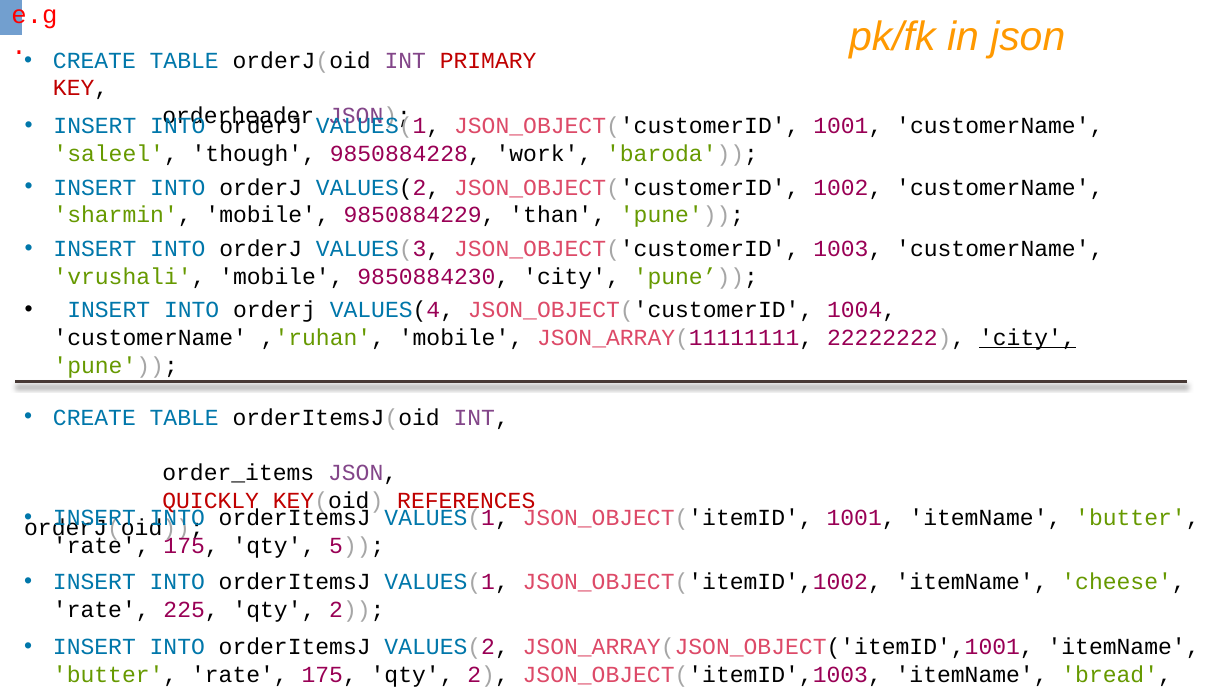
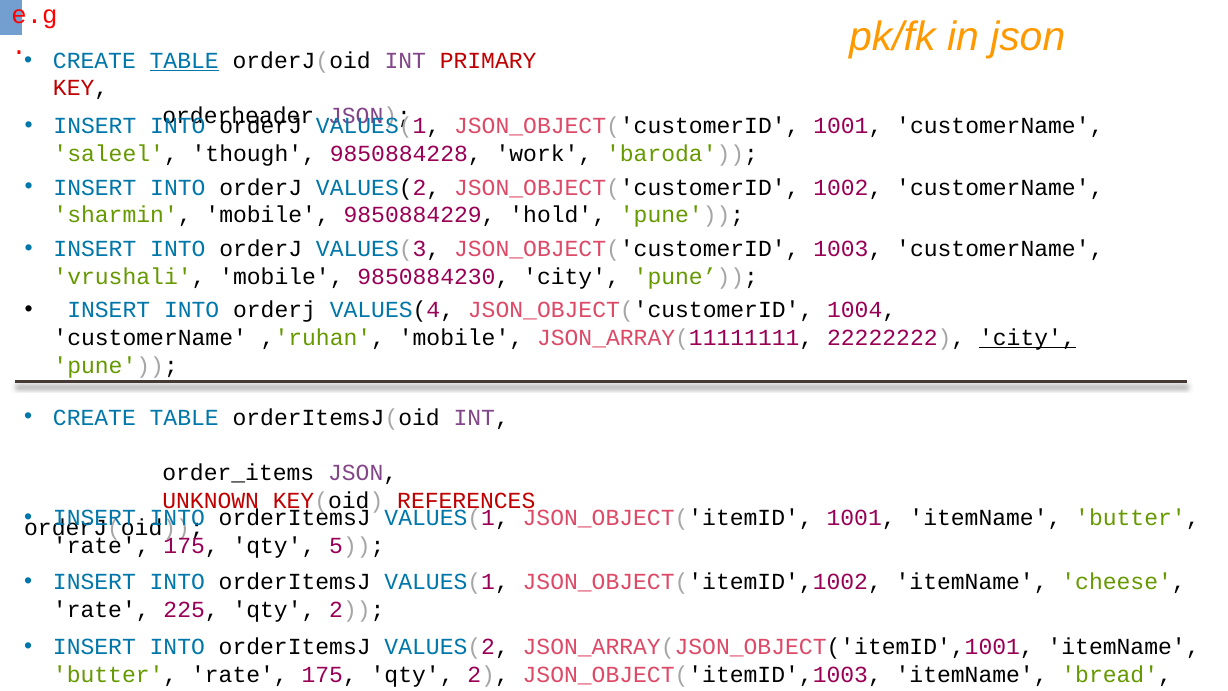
TABLE at (184, 61) underline: none -> present
than: than -> hold
QUICKLY: QUICKLY -> UNKNOWN
